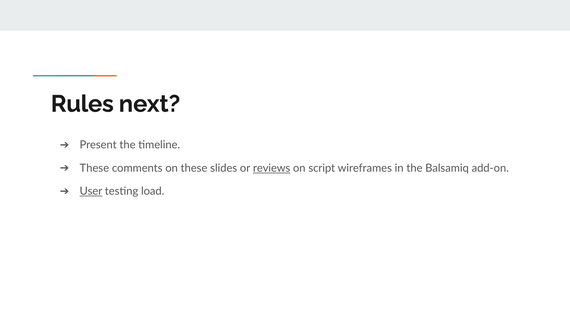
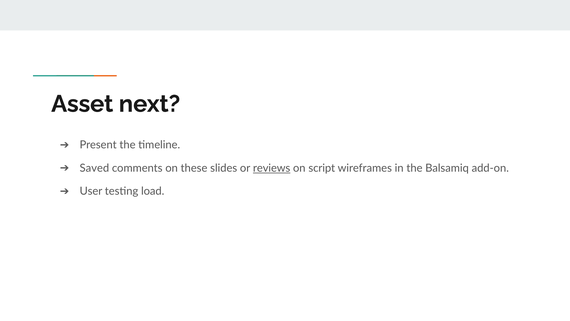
Rules: Rules -> Asset
These at (94, 168): These -> Saved
User underline: present -> none
